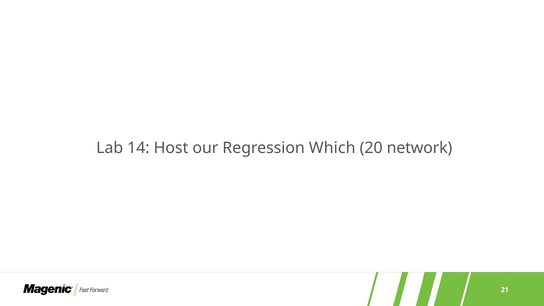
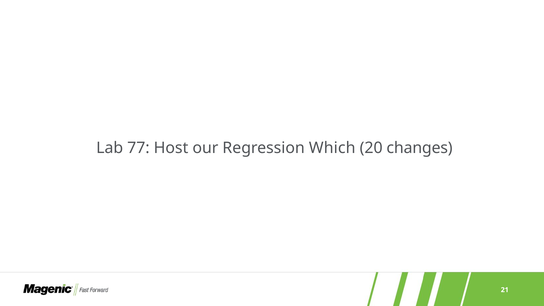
14: 14 -> 77
network: network -> changes
